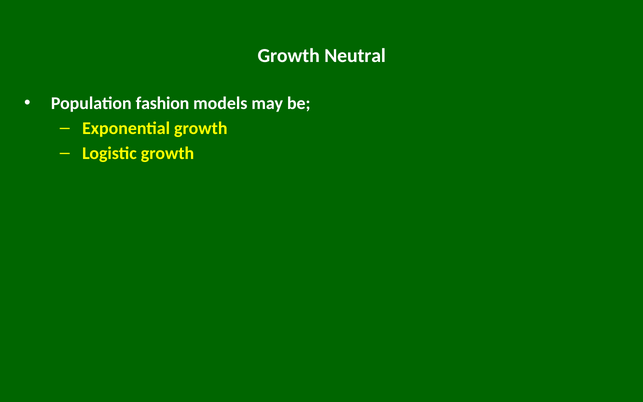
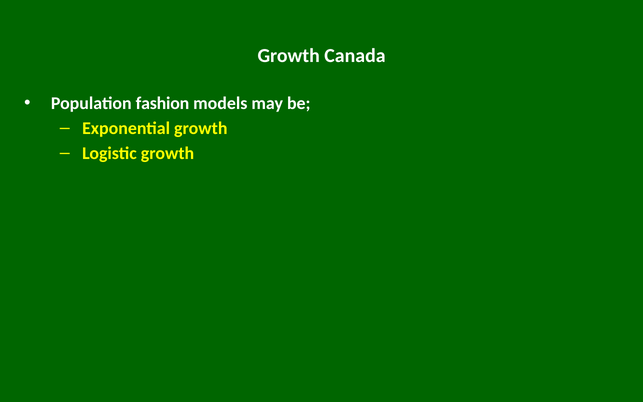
Neutral: Neutral -> Canada
